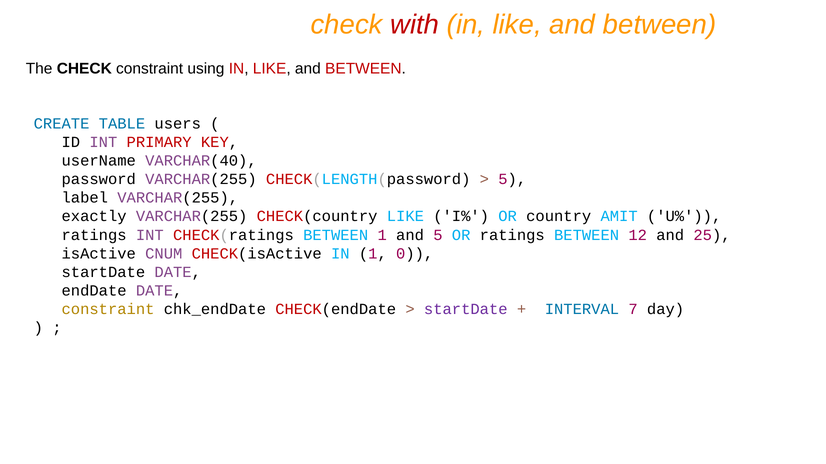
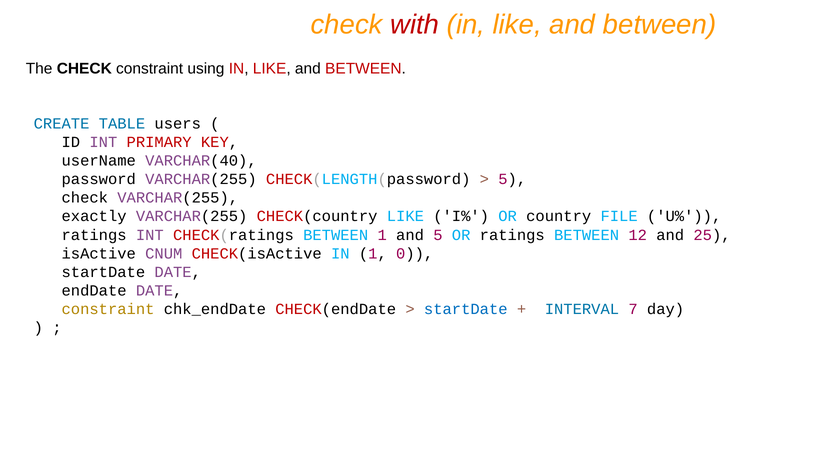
label at (85, 198): label -> check
AMIT: AMIT -> FILE
startDate at (466, 310) colour: purple -> blue
